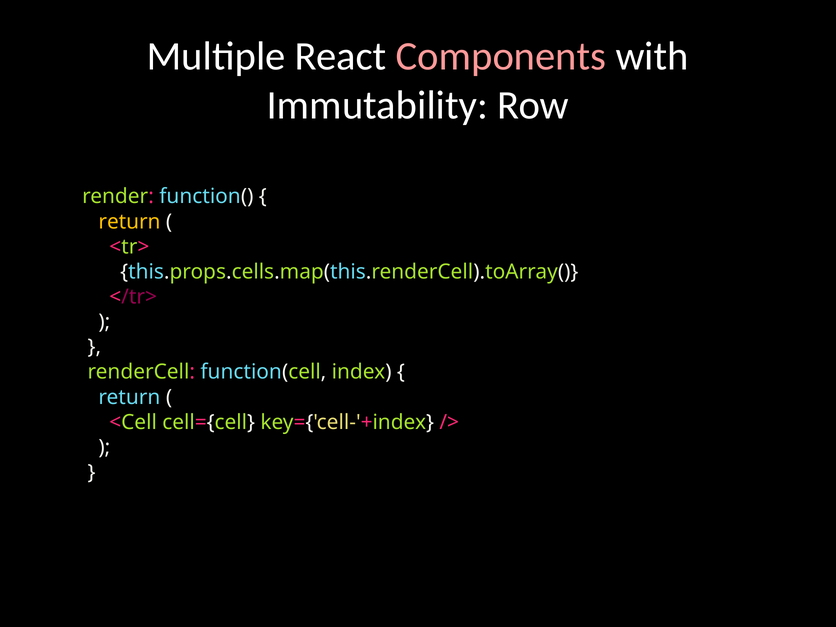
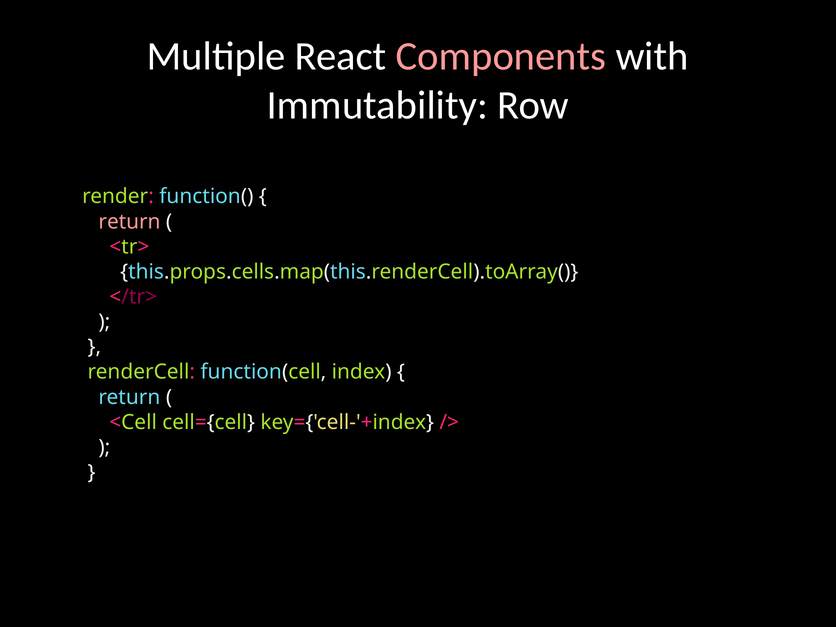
return at (129, 222) colour: yellow -> pink
